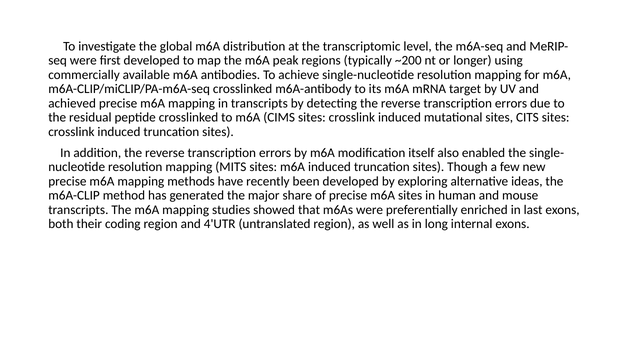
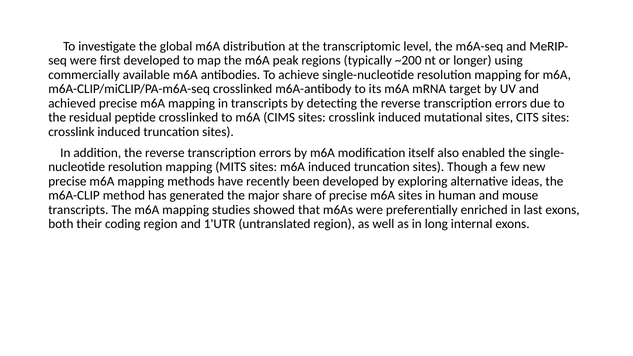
4'UTR: 4'UTR -> 1'UTR
